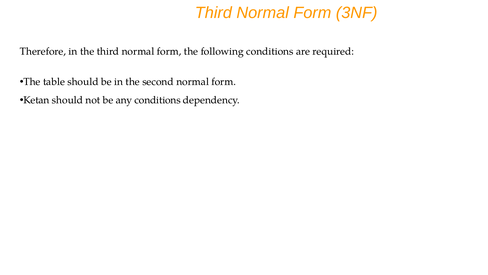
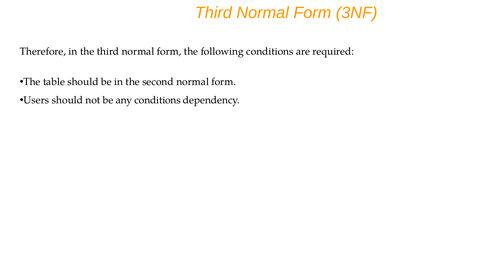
Ketan: Ketan -> Users
